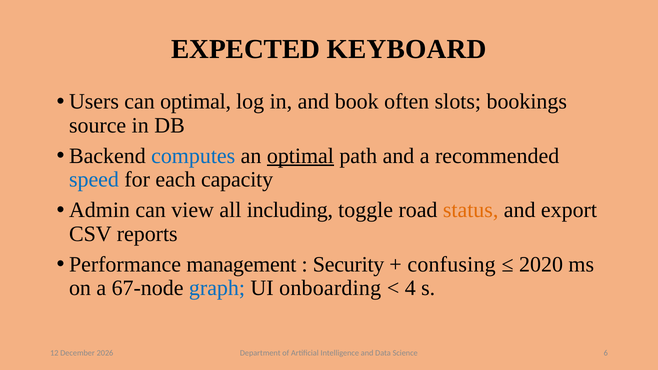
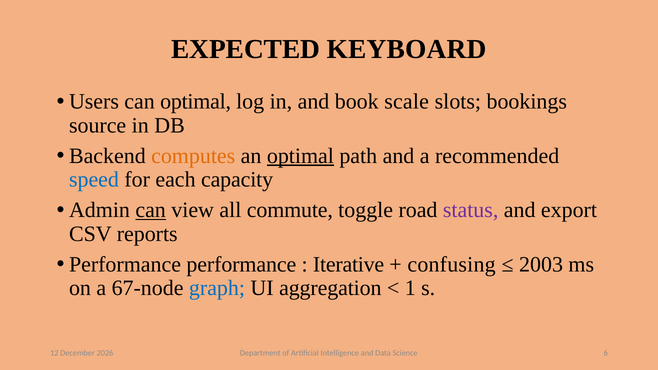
often: often -> scale
computes colour: blue -> orange
can at (151, 210) underline: none -> present
including: including -> commute
status colour: orange -> purple
Performance management: management -> performance
Security: Security -> Iterative
2020: 2020 -> 2003
onboarding: onboarding -> aggregation
4: 4 -> 1
